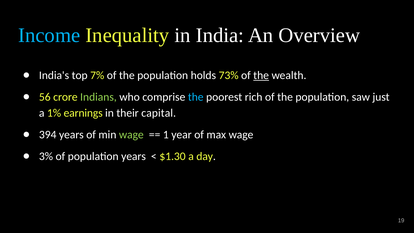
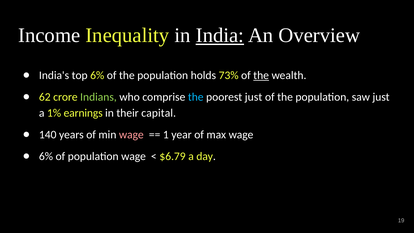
Income colour: light blue -> white
India underline: none -> present
top 7%: 7% -> 6%
56: 56 -> 62
poorest rich: rich -> just
394: 394 -> 140
wage at (131, 135) colour: light green -> pink
3% at (46, 156): 3% -> 6%
population years: years -> wage
$1.30: $1.30 -> $6.79
